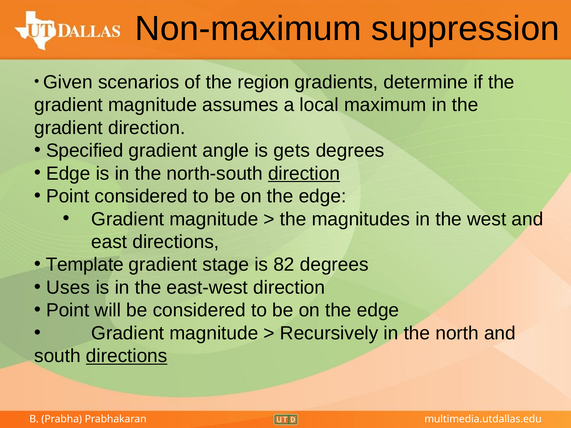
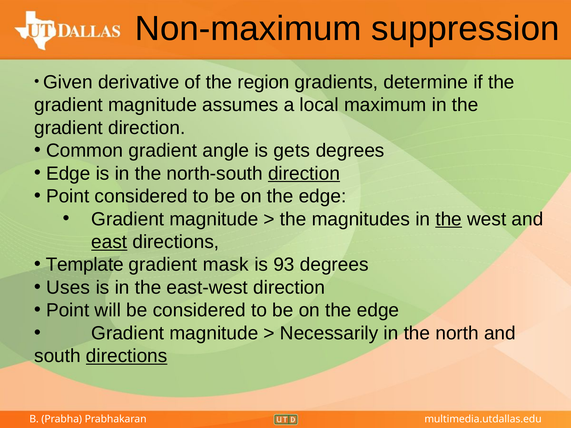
scenarios: scenarios -> derivative
Specified: Specified -> Common
the at (449, 219) underline: none -> present
east underline: none -> present
stage: stage -> mask
82: 82 -> 93
Recursively: Recursively -> Necessarily
